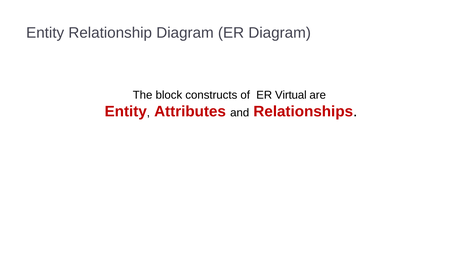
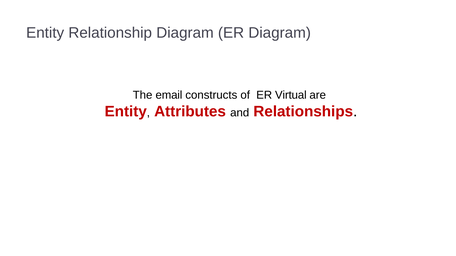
block: block -> email
